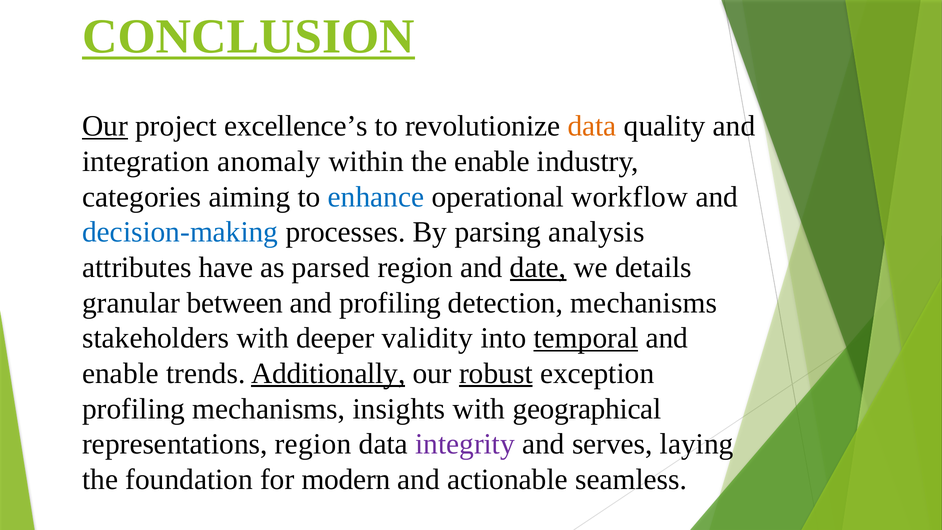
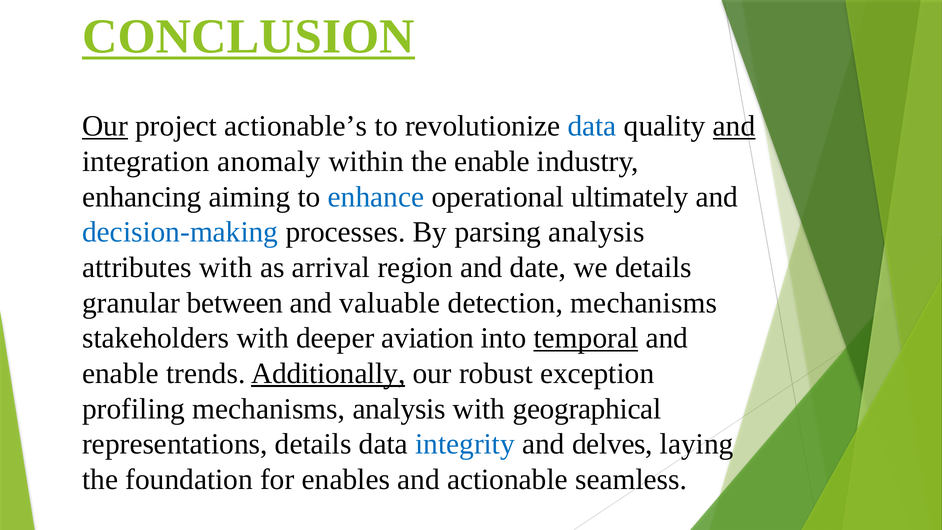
excellence’s: excellence’s -> actionable’s
data at (592, 126) colour: orange -> blue
and at (734, 126) underline: none -> present
categories: categories -> enhancing
workflow: workflow -> ultimately
attributes have: have -> with
parsed: parsed -> arrival
date underline: present -> none
and profiling: profiling -> valuable
validity: validity -> aviation
robust underline: present -> none
mechanisms insights: insights -> analysis
representations region: region -> details
integrity colour: purple -> blue
serves: serves -> delves
modern: modern -> enables
